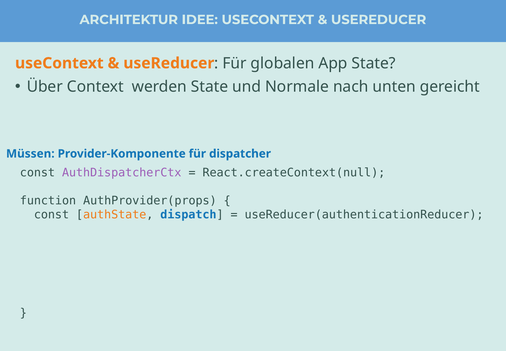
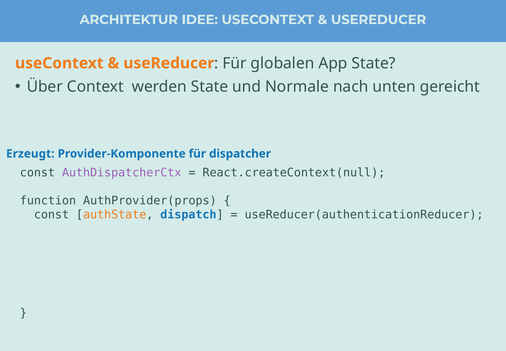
Müssen: Müssen -> Erzeugt
